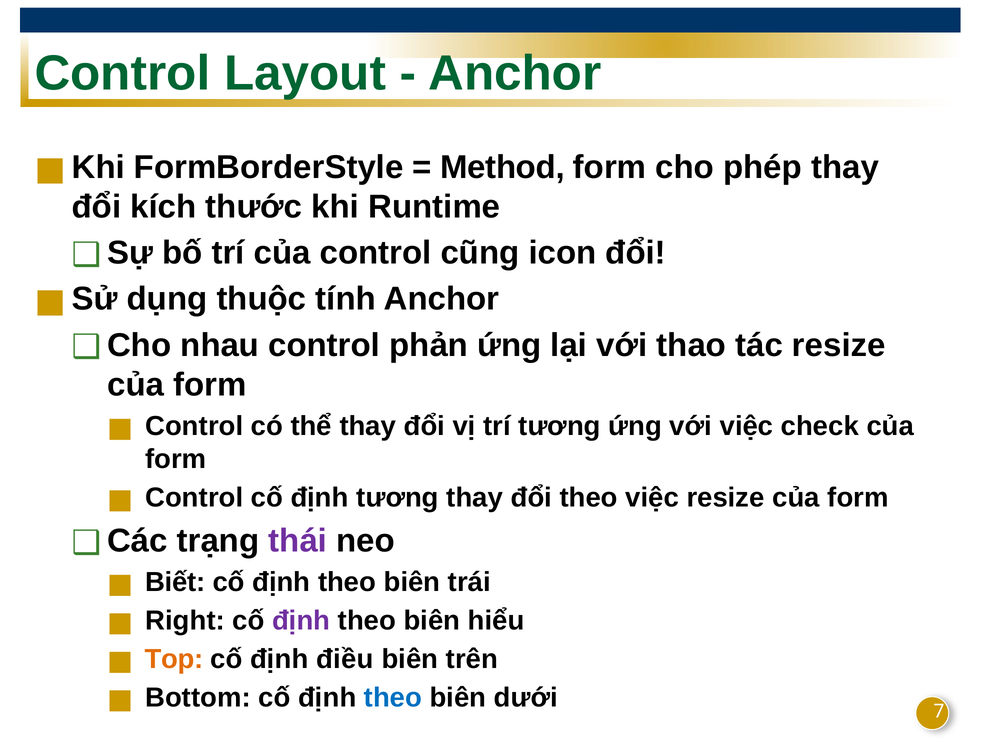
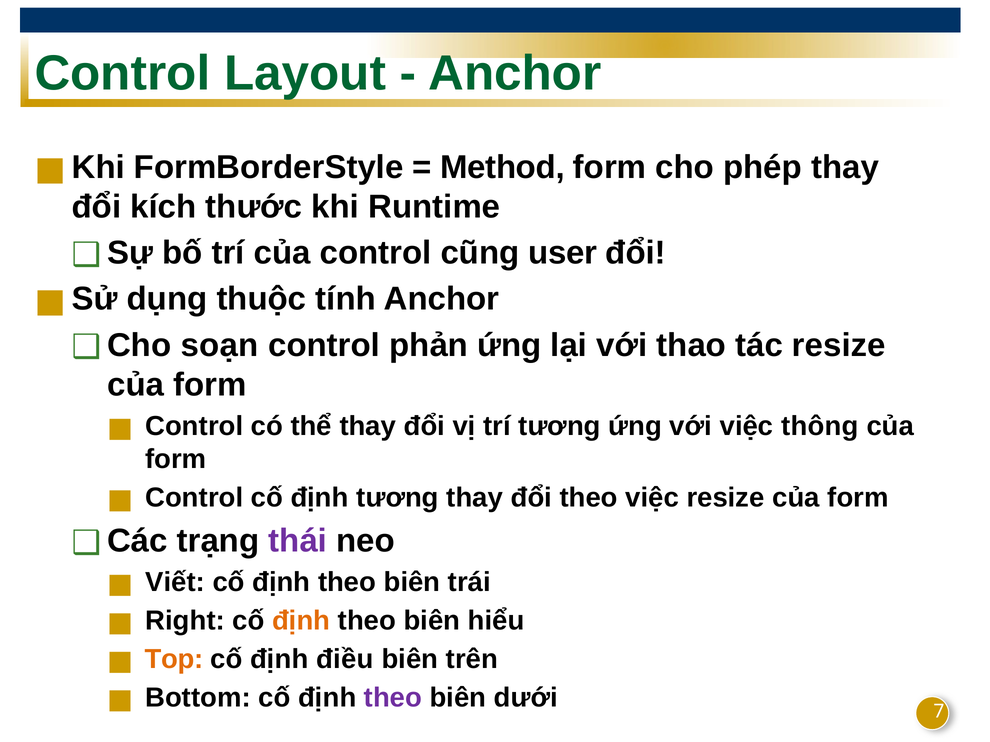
icon: icon -> user
nhau: nhau -> soạn
check: check -> thông
Biết: Biết -> Viết
định at (301, 621) colour: purple -> orange
theo at (393, 698) colour: blue -> purple
